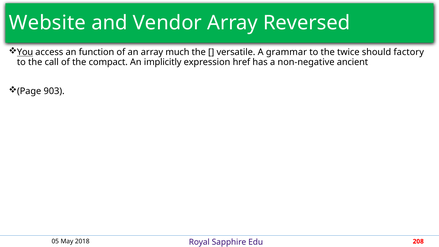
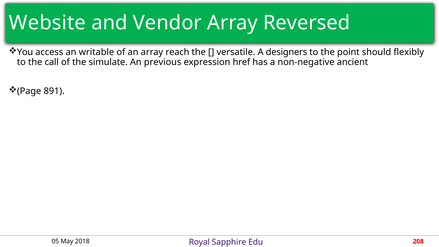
You underline: present -> none
function: function -> writable
much: much -> reach
grammar: grammar -> designers
twice: twice -> point
factory: factory -> flexibly
compact: compact -> simulate
implicitly: implicitly -> previous
903: 903 -> 891
